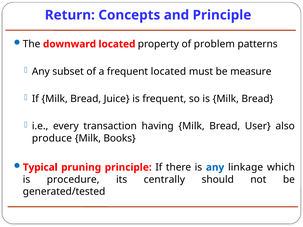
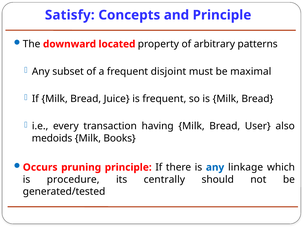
Return: Return -> Satisfy
problem: problem -> arbitrary
frequent located: located -> disjoint
measure: measure -> maximal
produce: produce -> medoids
Typical: Typical -> Occurs
